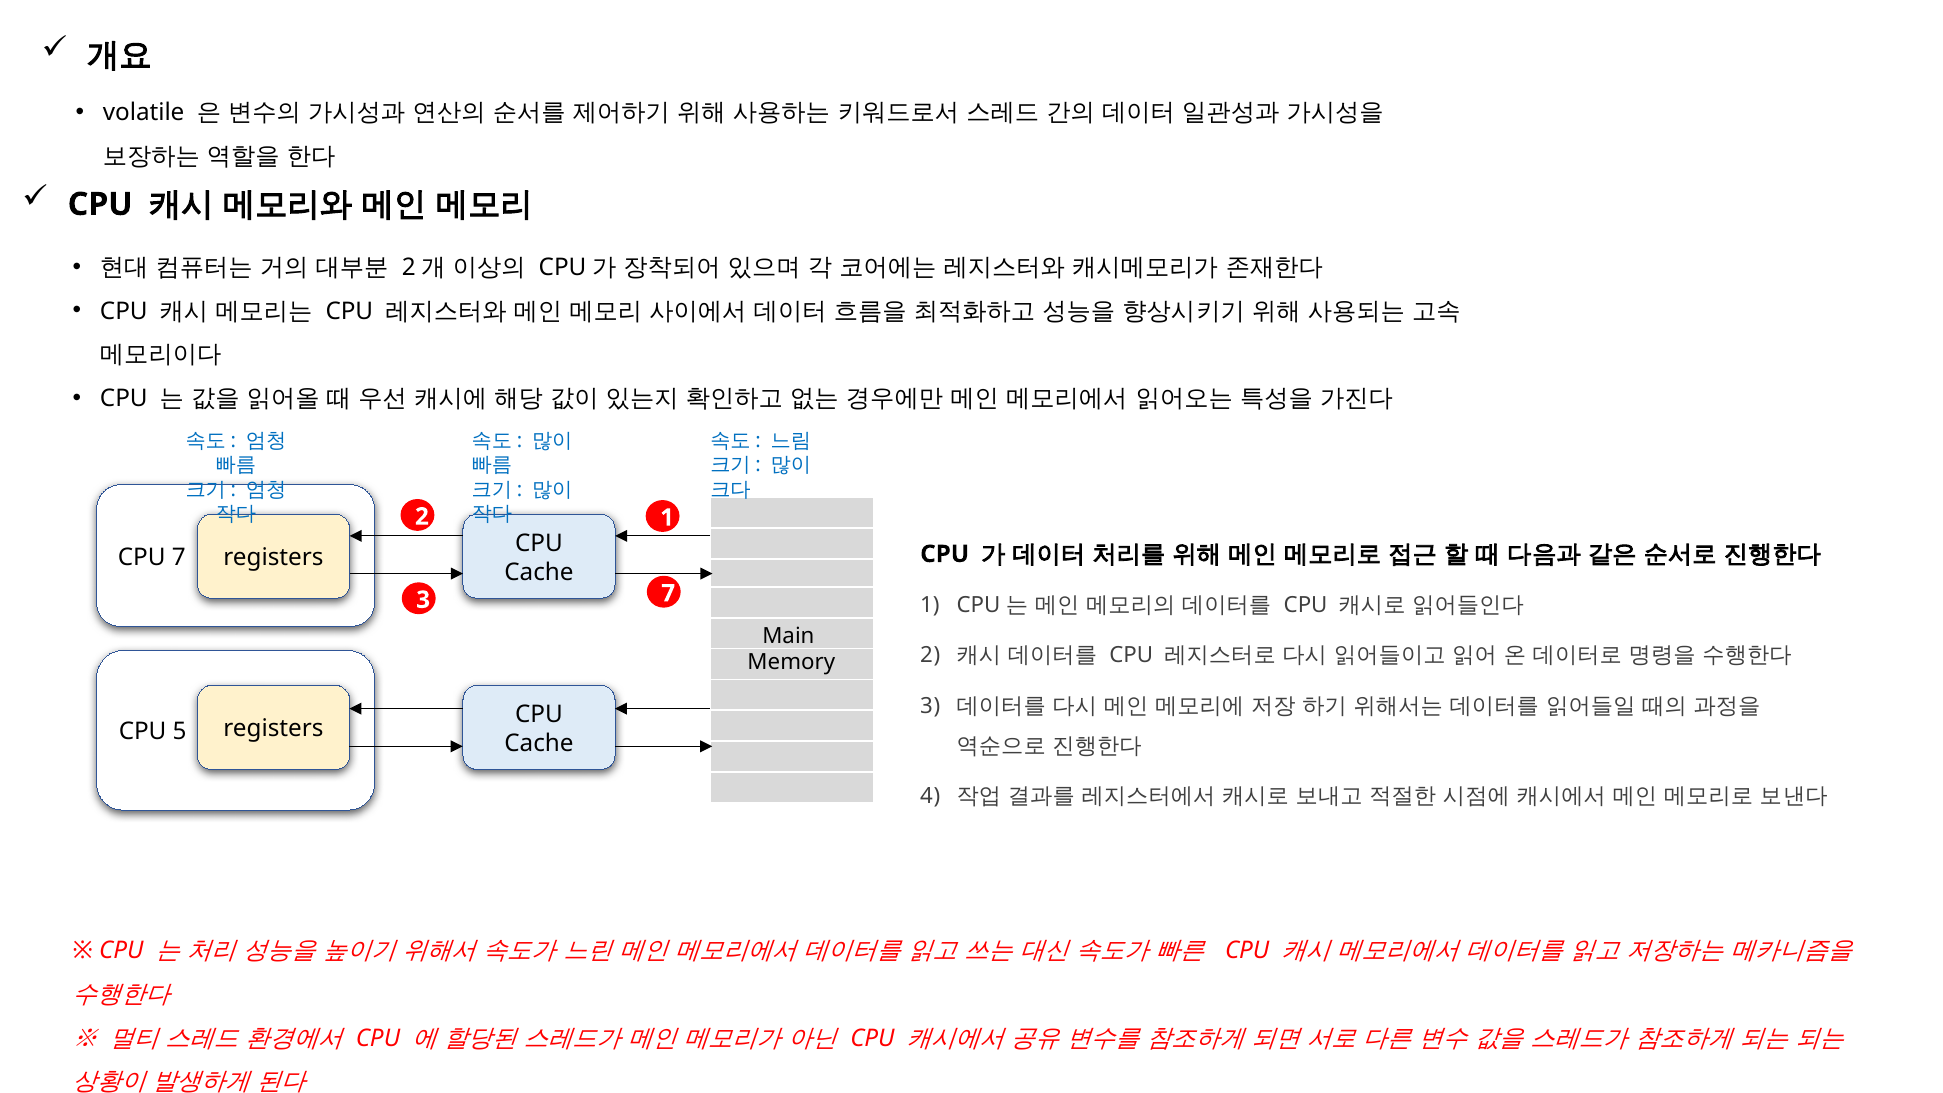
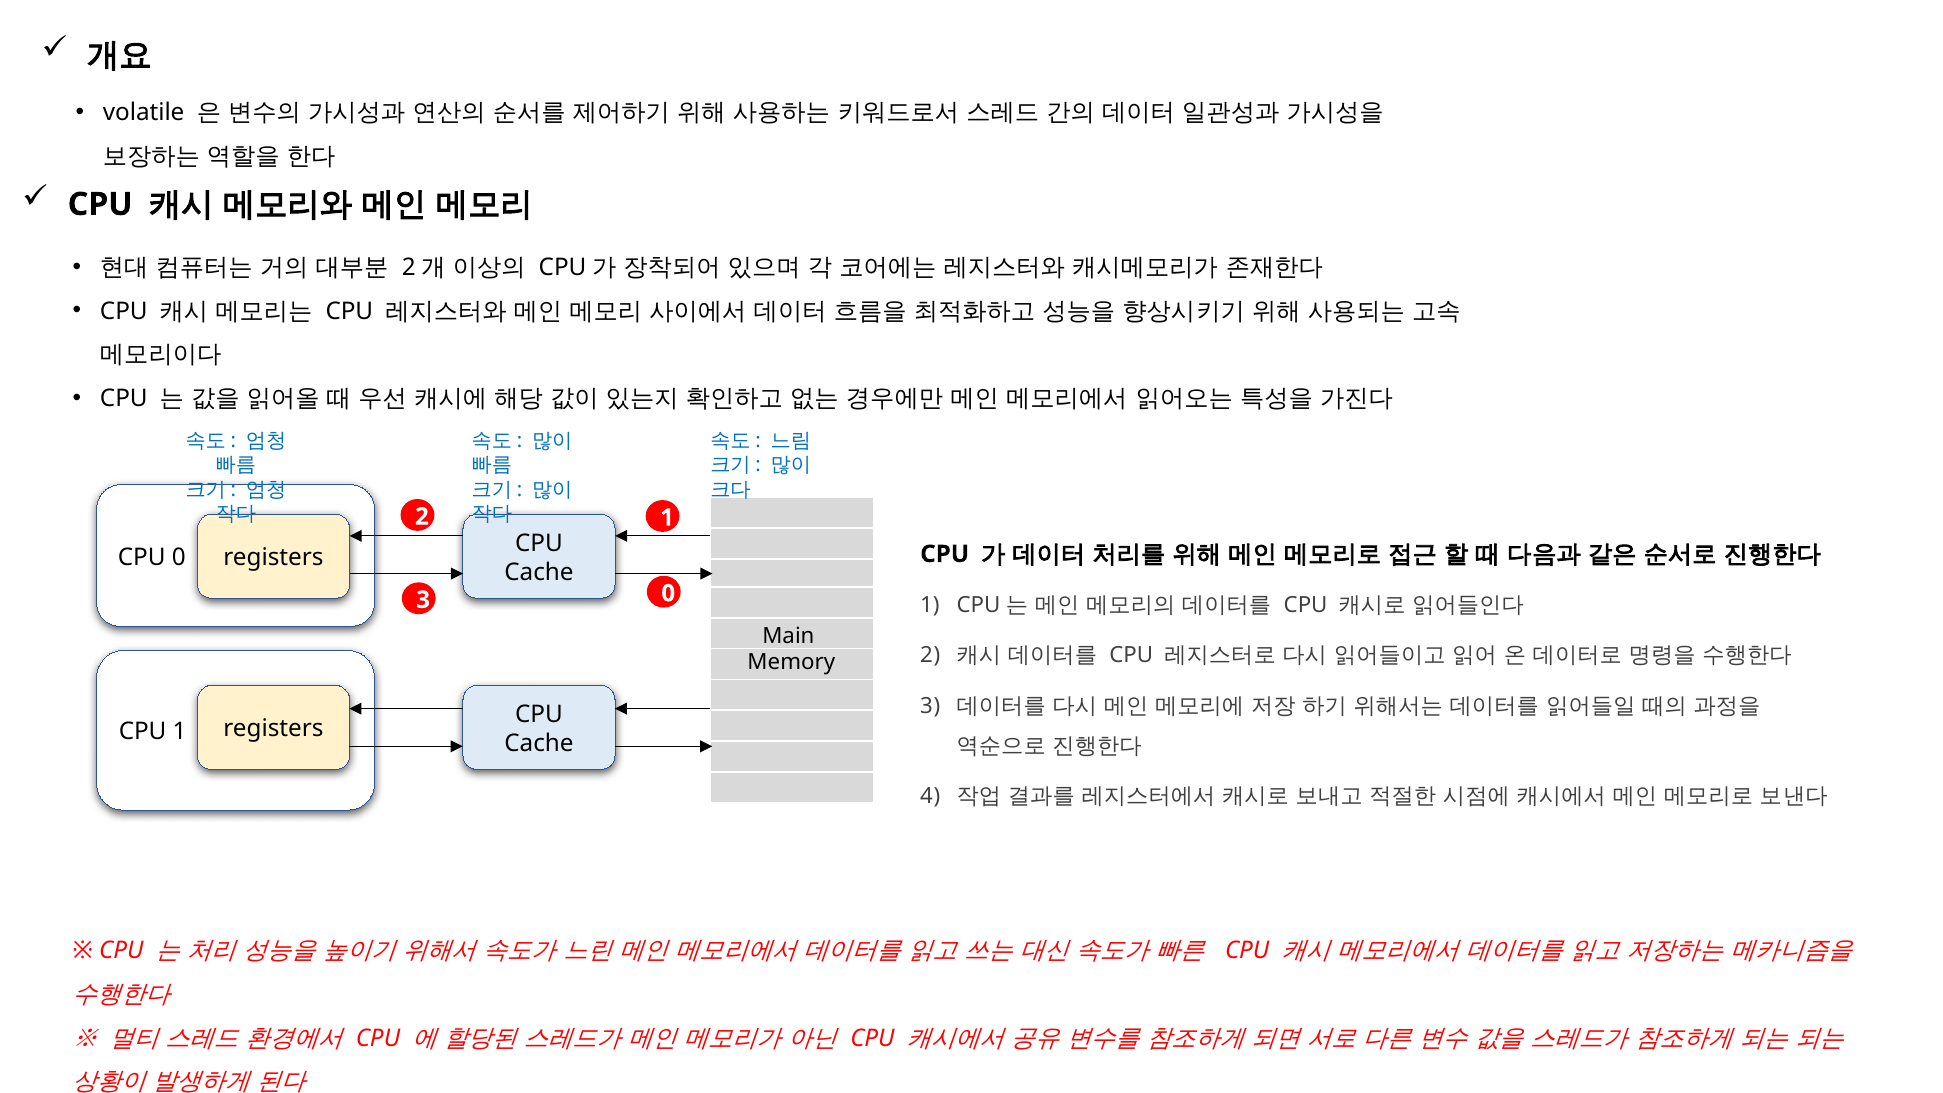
CPU 7: 7 -> 0
3 7: 7 -> 0
CPU 5: 5 -> 1
